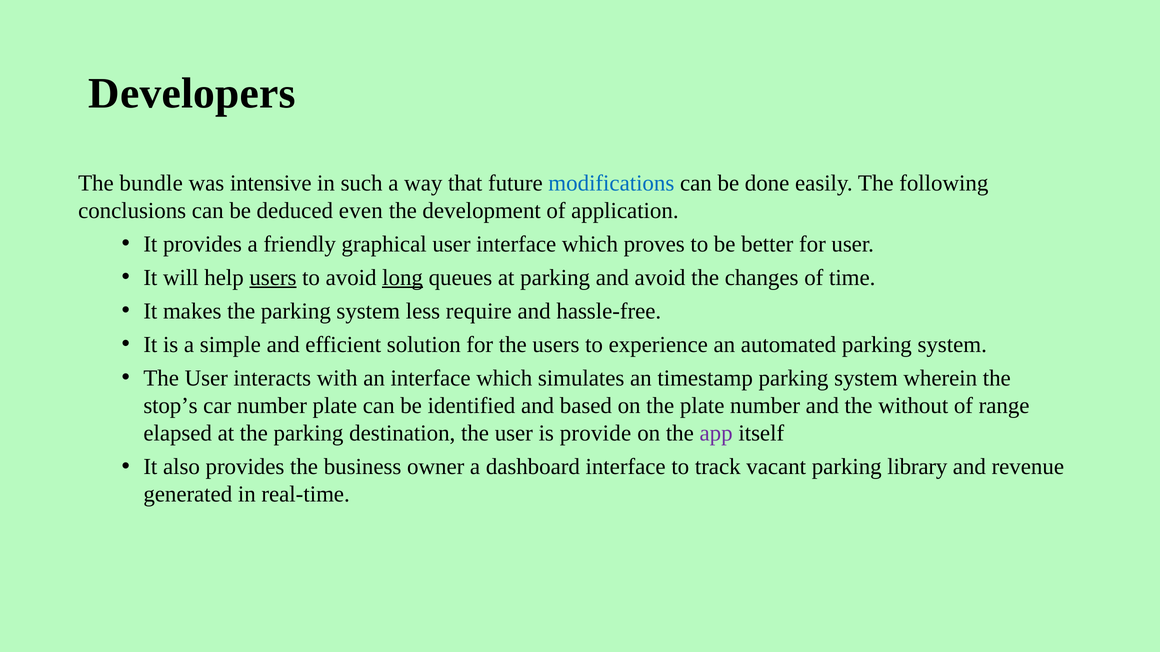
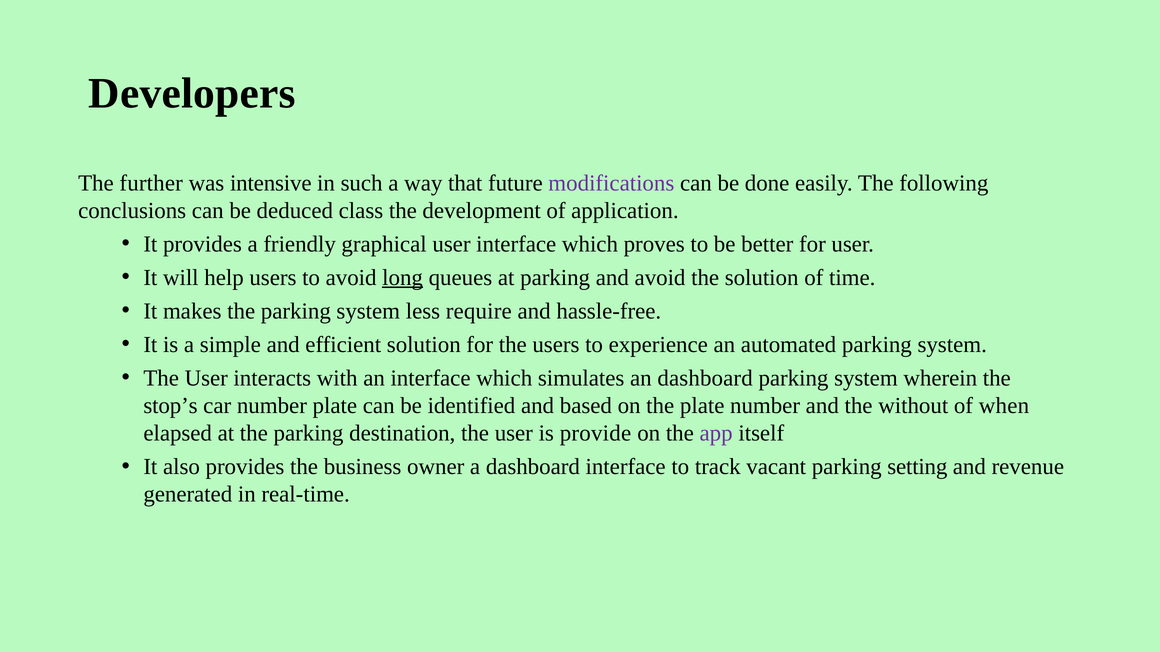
bundle: bundle -> further
modifications colour: blue -> purple
even: even -> class
users at (273, 278) underline: present -> none
the changes: changes -> solution
an timestamp: timestamp -> dashboard
range: range -> when
library: library -> setting
